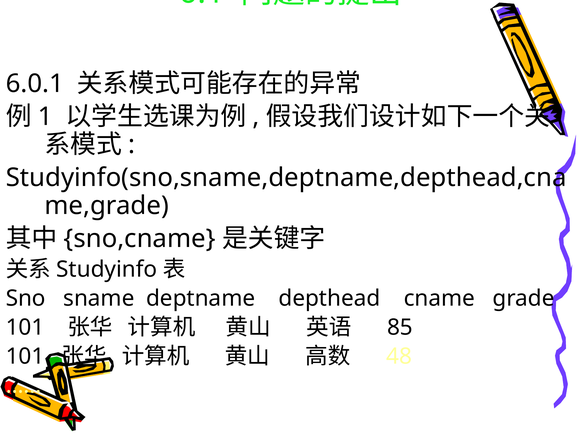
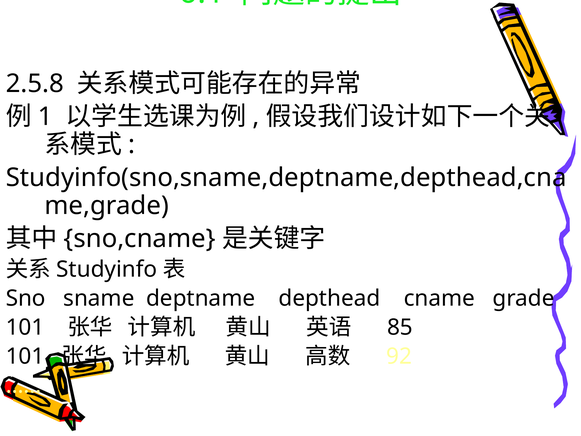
6.0.1: 6.0.1 -> 2.5.8
48: 48 -> 92
